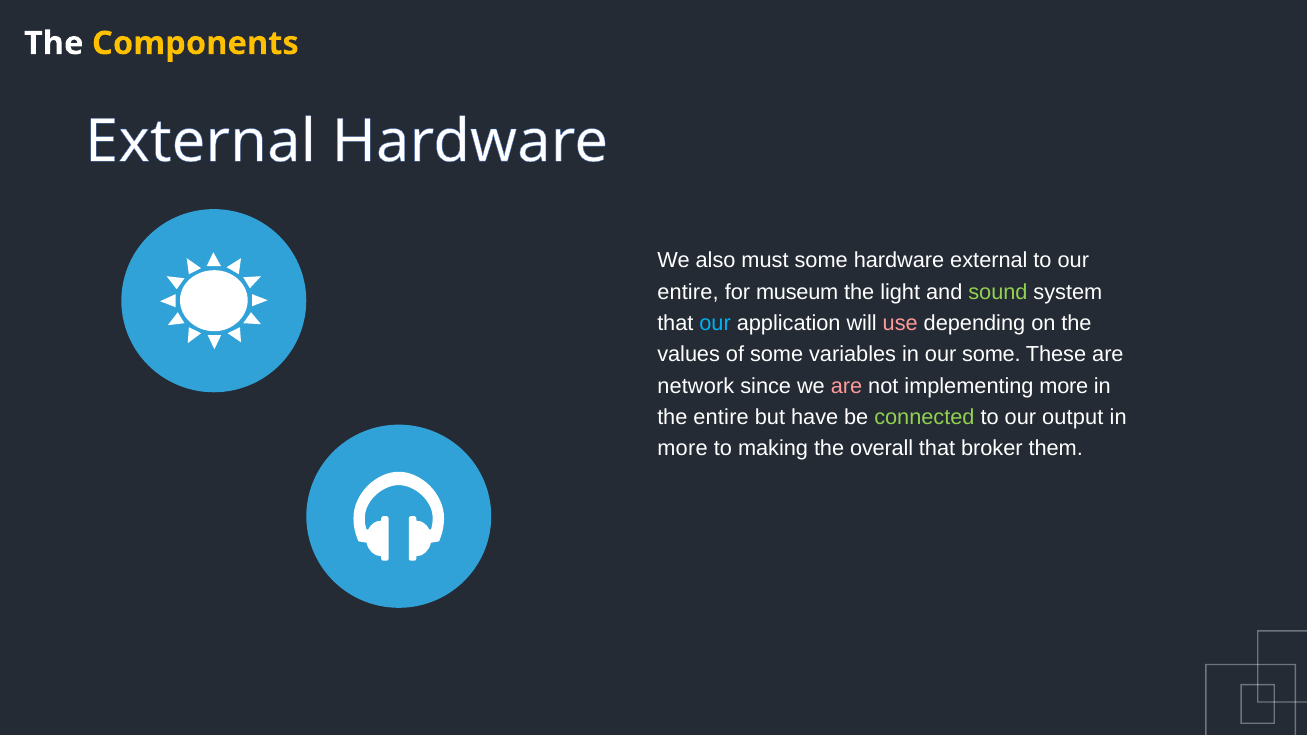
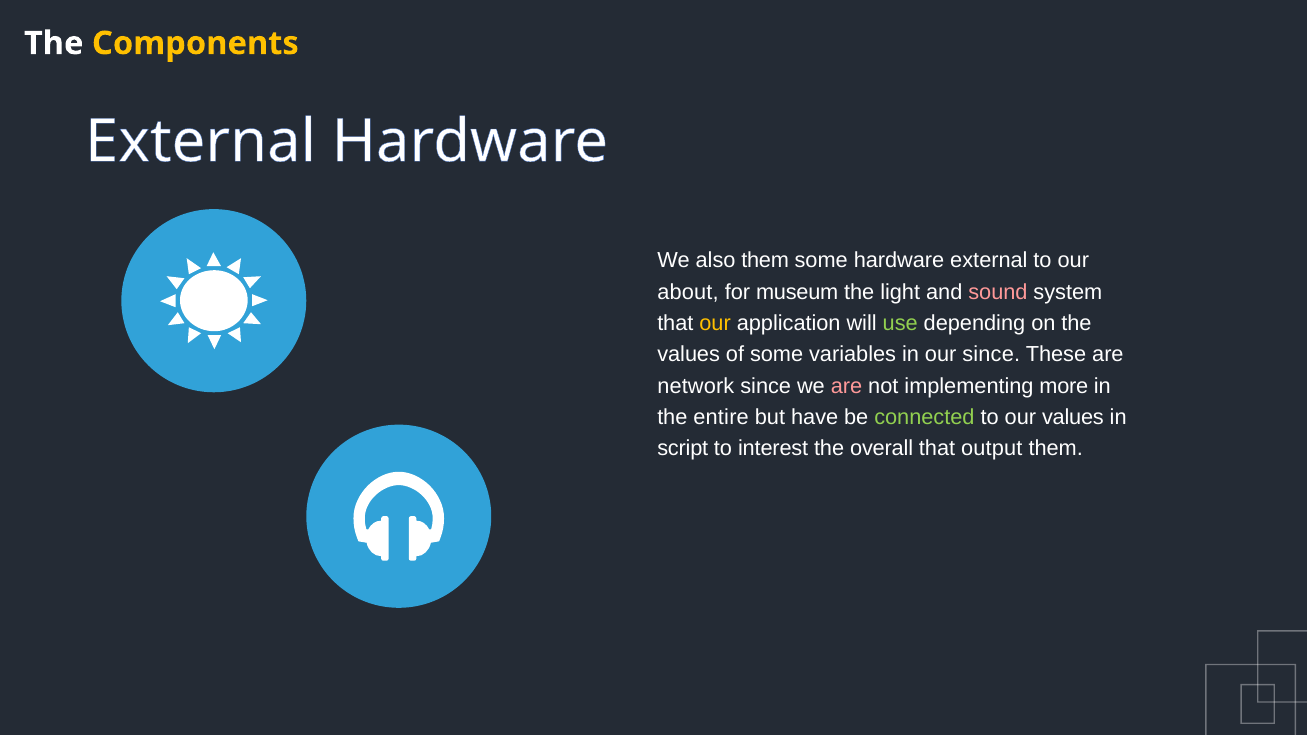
also must: must -> them
entire at (688, 292): entire -> about
sound colour: light green -> pink
our at (715, 324) colour: light blue -> yellow
use colour: pink -> light green
our some: some -> since
our output: output -> values
more at (683, 449): more -> script
making: making -> interest
broker: broker -> output
